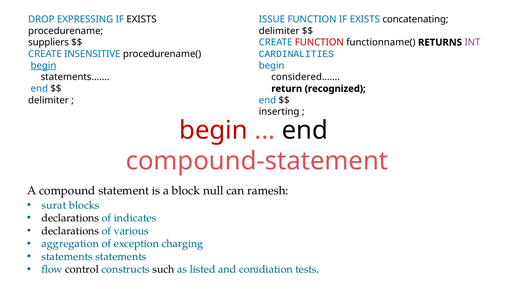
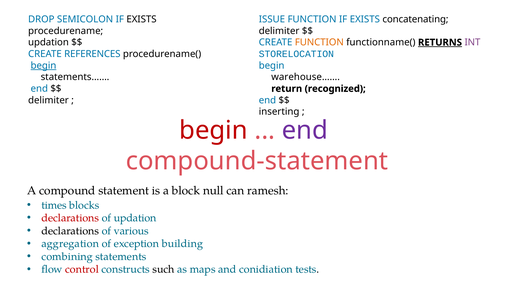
EXPRESSING: EXPRESSING -> SEMICOLON
suppliers at (49, 42): suppliers -> updation
FUNCTION at (319, 42) colour: red -> orange
RETURNS underline: none -> present
CARDINALITIES: CARDINALITIES -> STORELOCATION
INSENSITIVE: INSENSITIVE -> REFERENCES
considered……: considered…… -> warehouse……
end at (305, 130) colour: black -> purple
surat: surat -> times
declarations at (70, 218) colour: black -> red
of indicates: indicates -> updation
charging: charging -> building
statements at (67, 257): statements -> combining
control colour: black -> red
listed: listed -> maps
